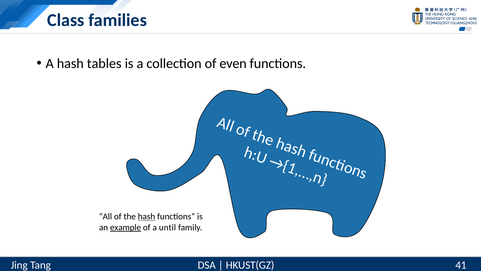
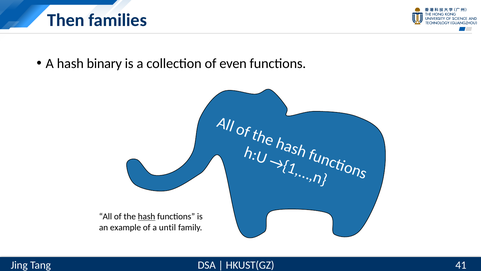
Class: Class -> Then
tables: tables -> binary
example underline: present -> none
